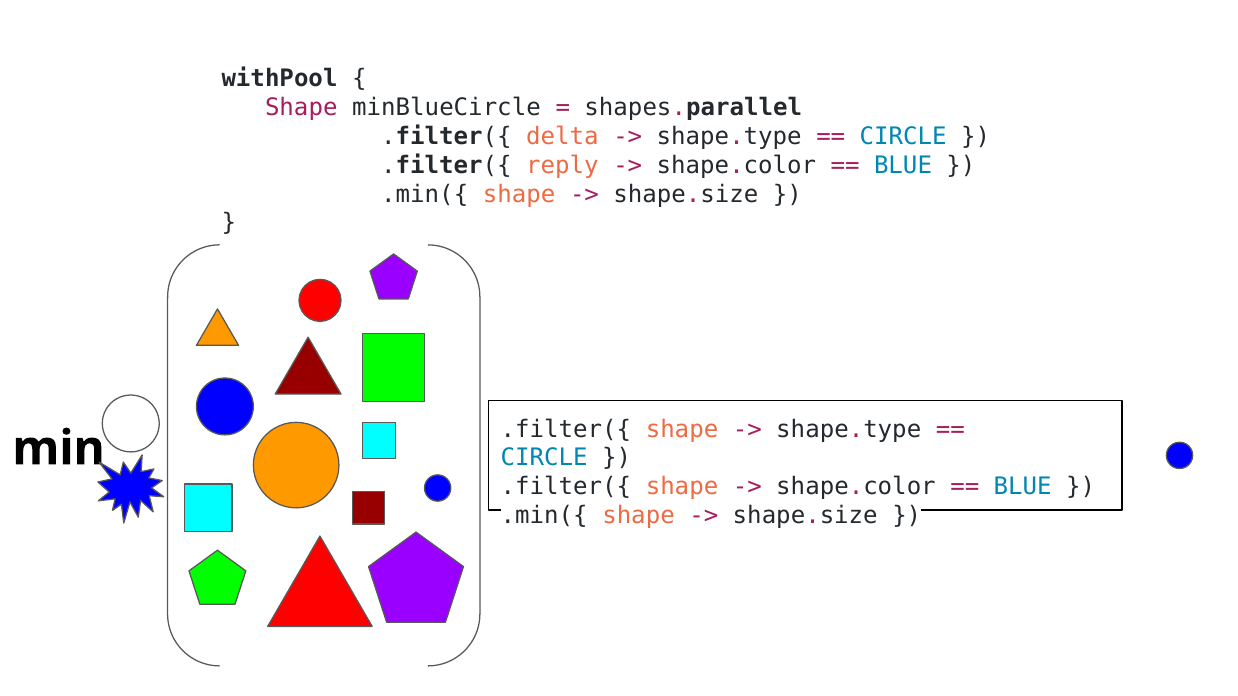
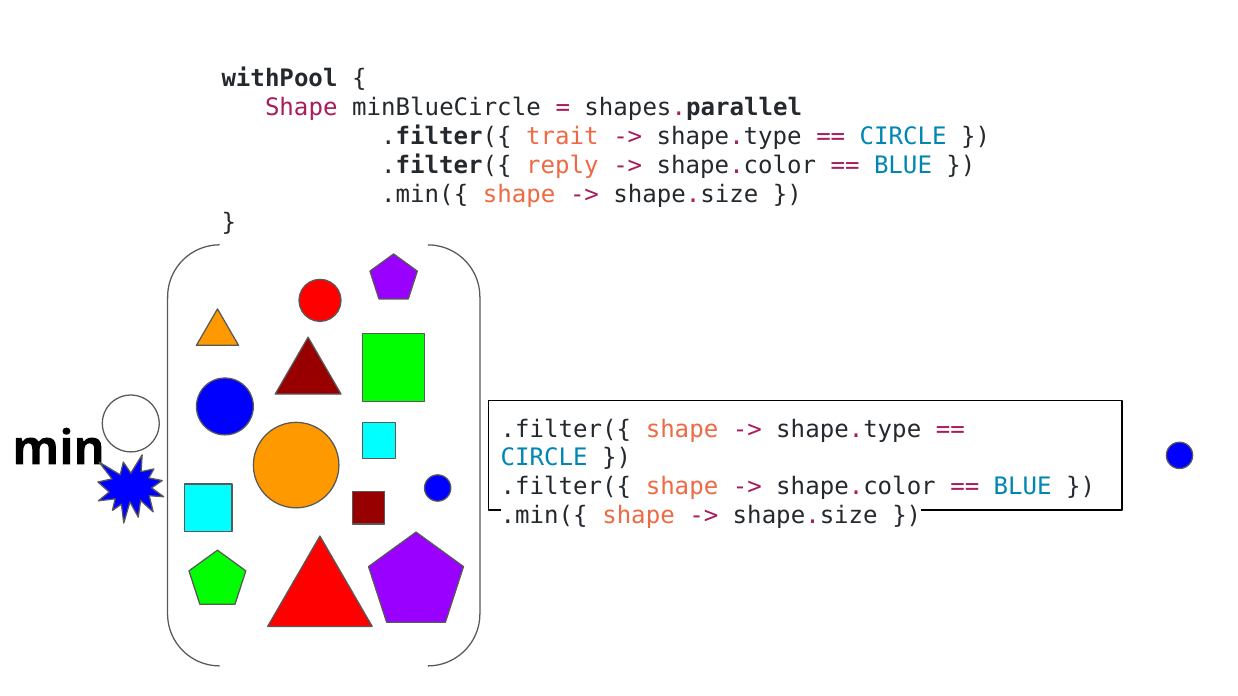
delta: delta -> trait
